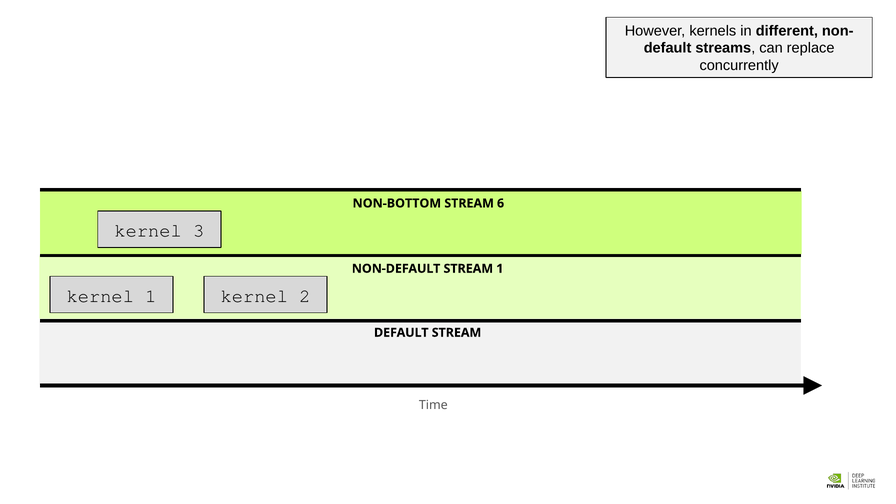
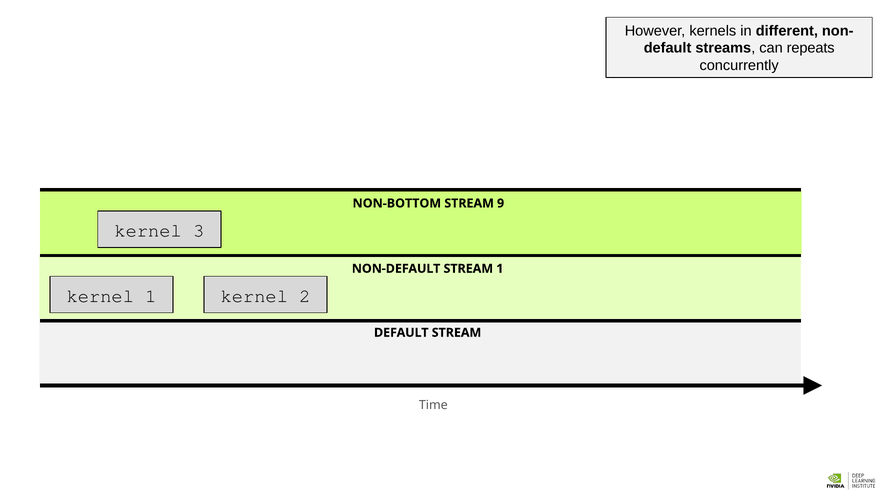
replace: replace -> repeats
6: 6 -> 9
